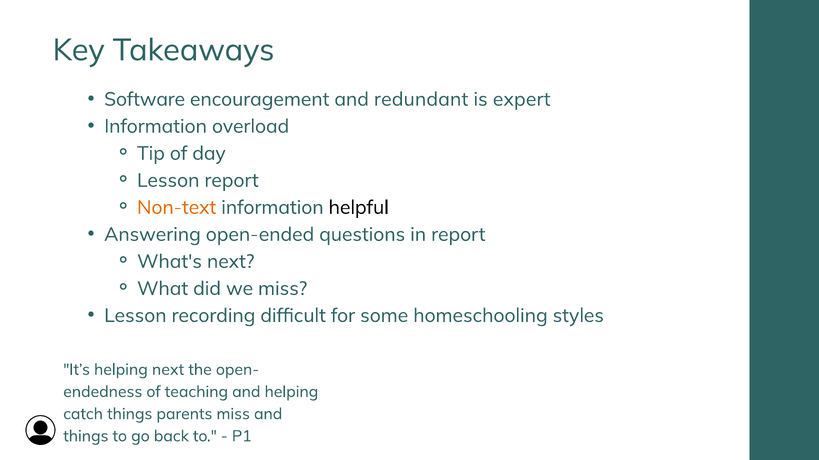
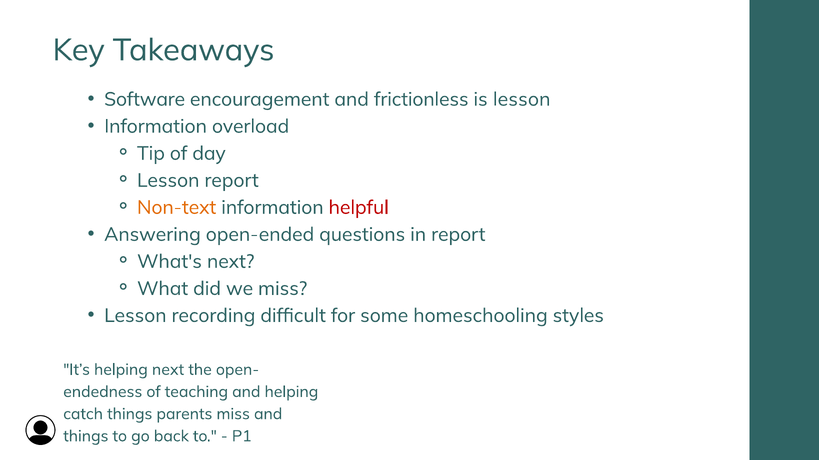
redundant: redundant -> frictionless
is expert: expert -> lesson
helpful colour: black -> red
